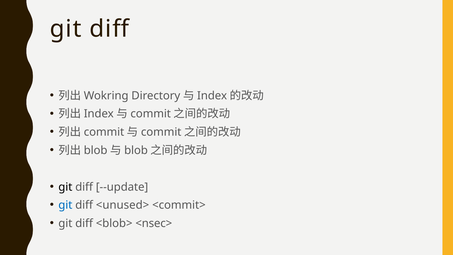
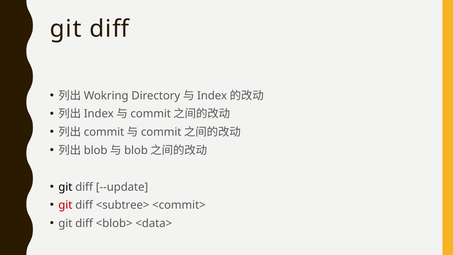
git at (65, 205) colour: blue -> red
<unused>: <unused> -> <subtree>
<nsec>: <nsec> -> <data>
